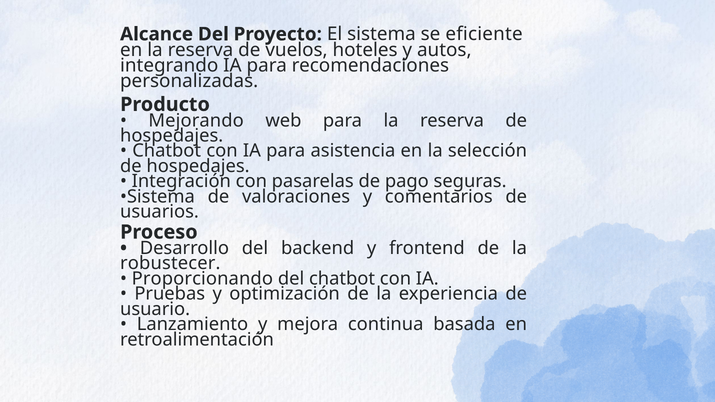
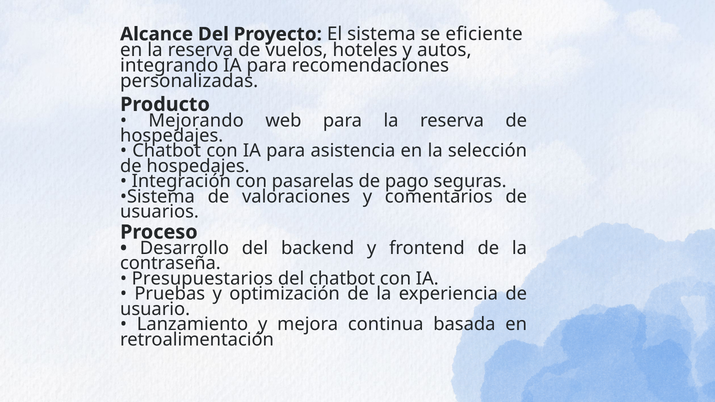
robustecer: robustecer -> contraseña
Proporcionando: Proporcionando -> Presupuestarios
